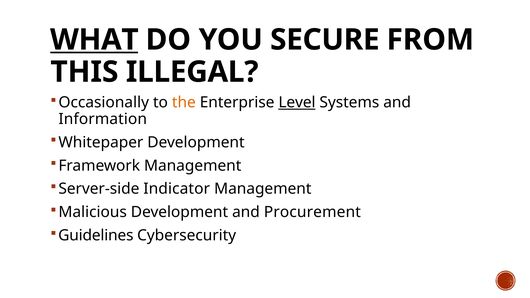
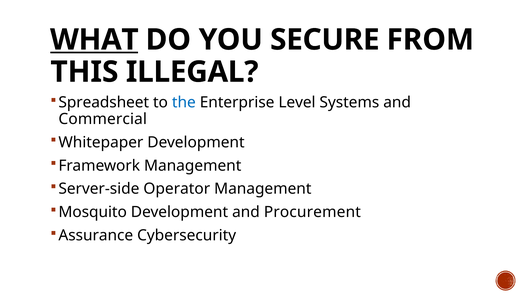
Occasionally: Occasionally -> Spreadsheet
the colour: orange -> blue
Level underline: present -> none
Information: Information -> Commercial
Indicator: Indicator -> Operator
Malicious: Malicious -> Mosquito
Guidelines: Guidelines -> Assurance
